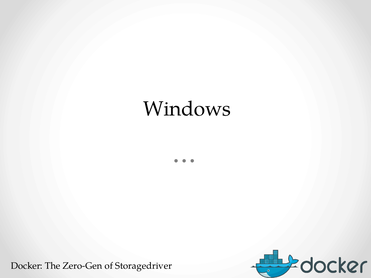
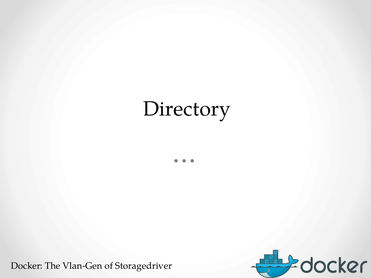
Windows: Windows -> Directory
Zero-Gen: Zero-Gen -> Vlan-Gen
